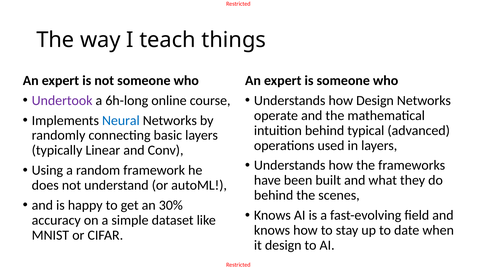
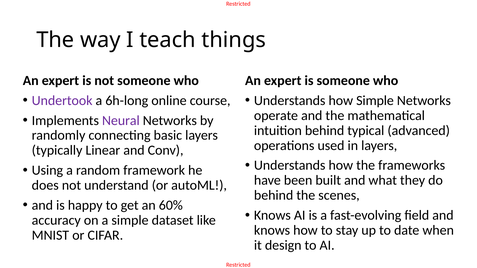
how Design: Design -> Simple
Neural colour: blue -> purple
30%: 30% -> 60%
